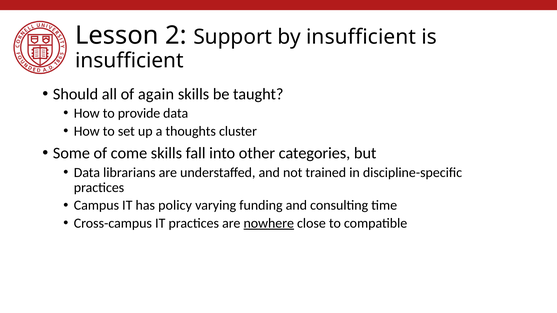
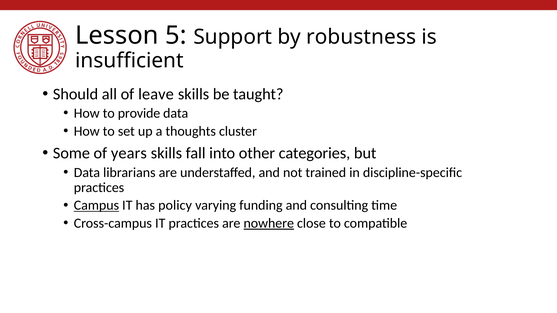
2: 2 -> 5
by insufficient: insufficient -> robustness
again: again -> leave
come: come -> years
Campus underline: none -> present
